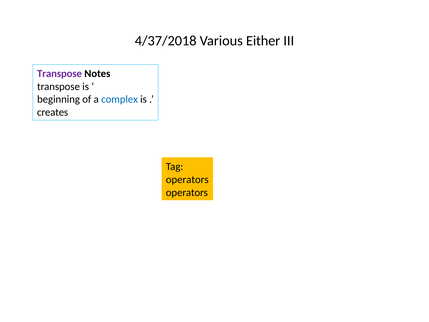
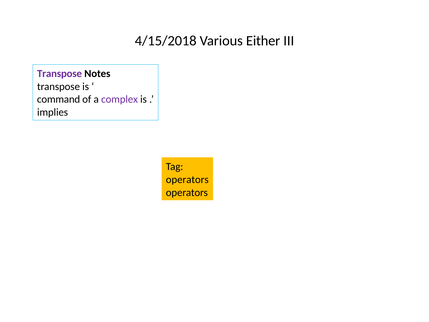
4/37/2018: 4/37/2018 -> 4/15/2018
beginning: beginning -> command
complex colour: blue -> purple
creates: creates -> implies
